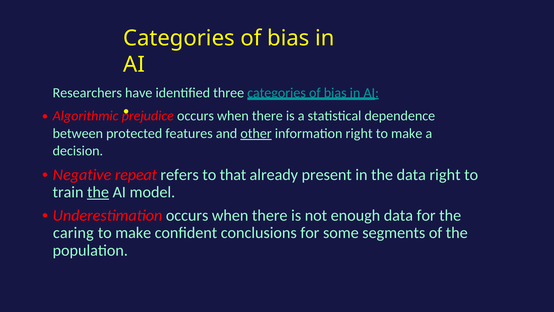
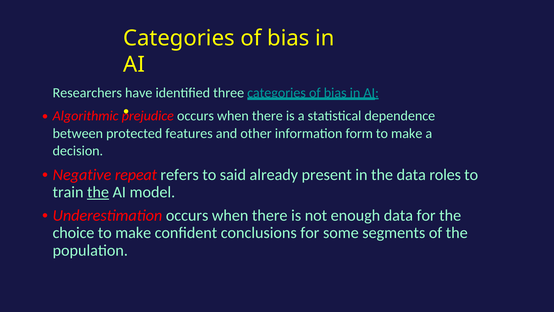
other underline: present -> none
information right: right -> form
that: that -> said
data right: right -> roles
caring: caring -> choice
